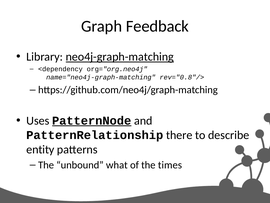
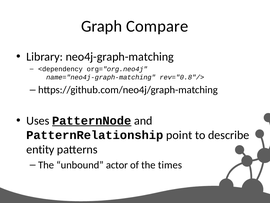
Feedback: Feedback -> Compare
neo4j-graph-matching underline: present -> none
there: there -> point
what: what -> actor
